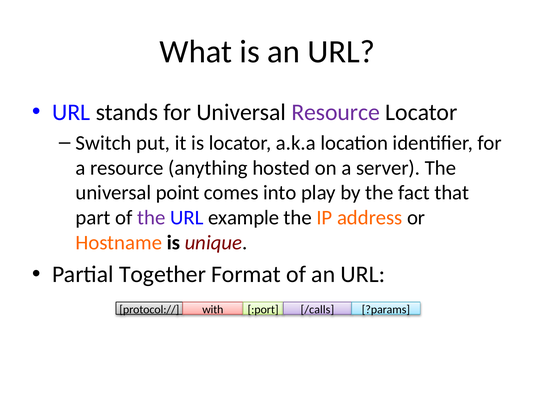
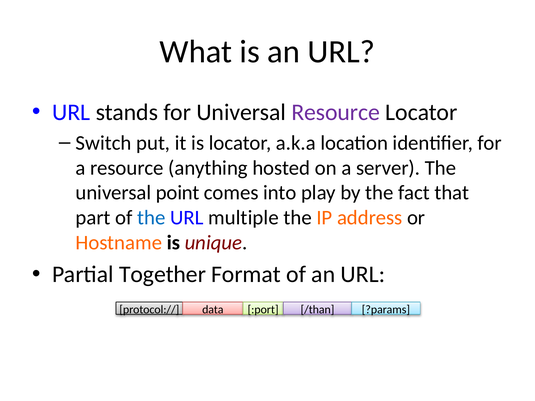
the at (151, 218) colour: purple -> blue
example: example -> multiple
with: with -> data
/calls: /calls -> /than
